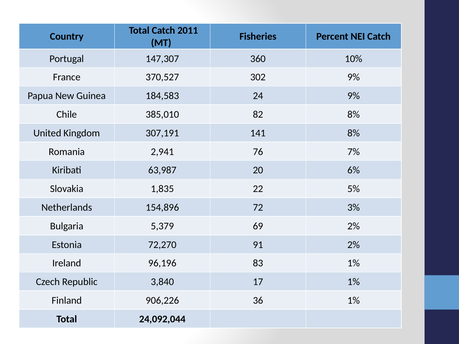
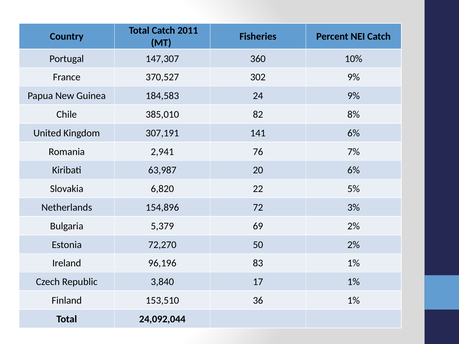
141 8%: 8% -> 6%
1,835: 1,835 -> 6,820
91: 91 -> 50
906,226: 906,226 -> 153,510
